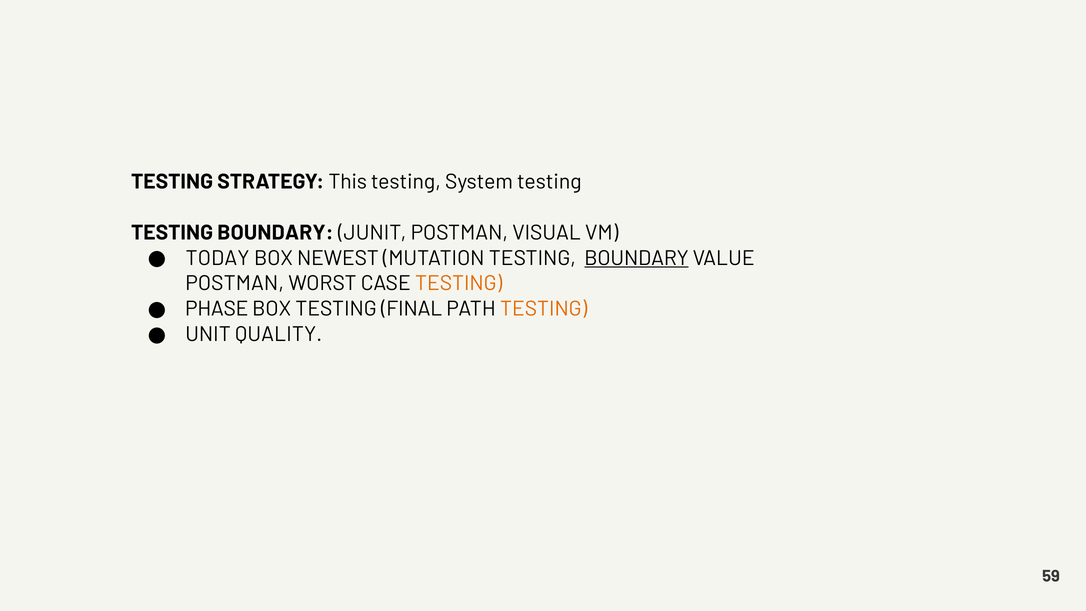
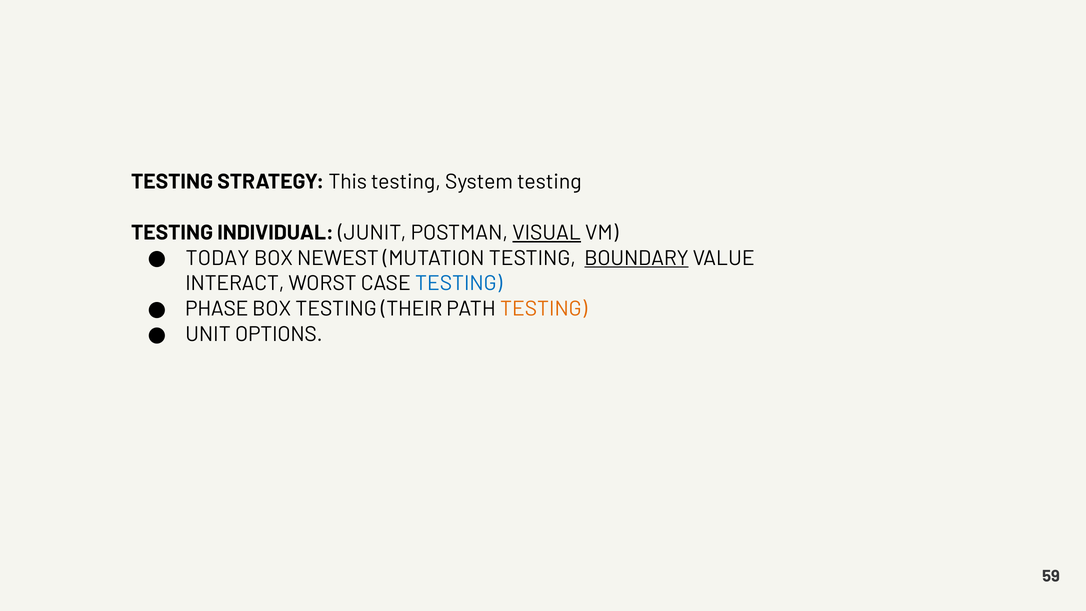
BOUNDARY at (275, 233): BOUNDARY -> INDIVIDUAL
VISUAL underline: none -> present
POSTMAN at (235, 283): POSTMAN -> INTERACT
TESTING at (459, 283) colour: orange -> blue
FINAL: FINAL -> THEIR
QUALITY: QUALITY -> OPTIONS
